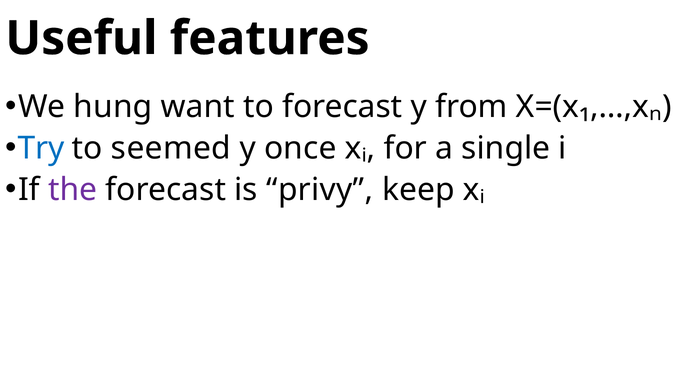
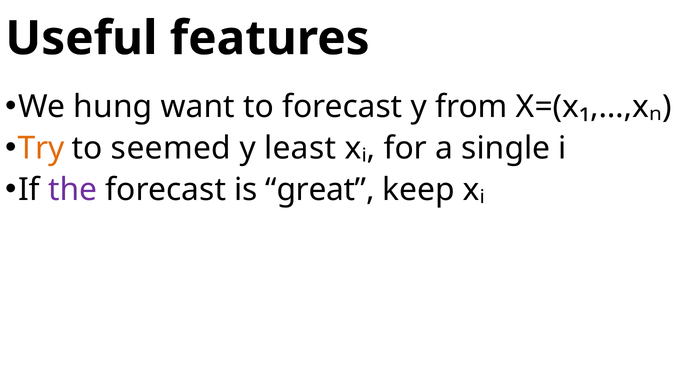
Try colour: blue -> orange
once: once -> least
privy: privy -> great
